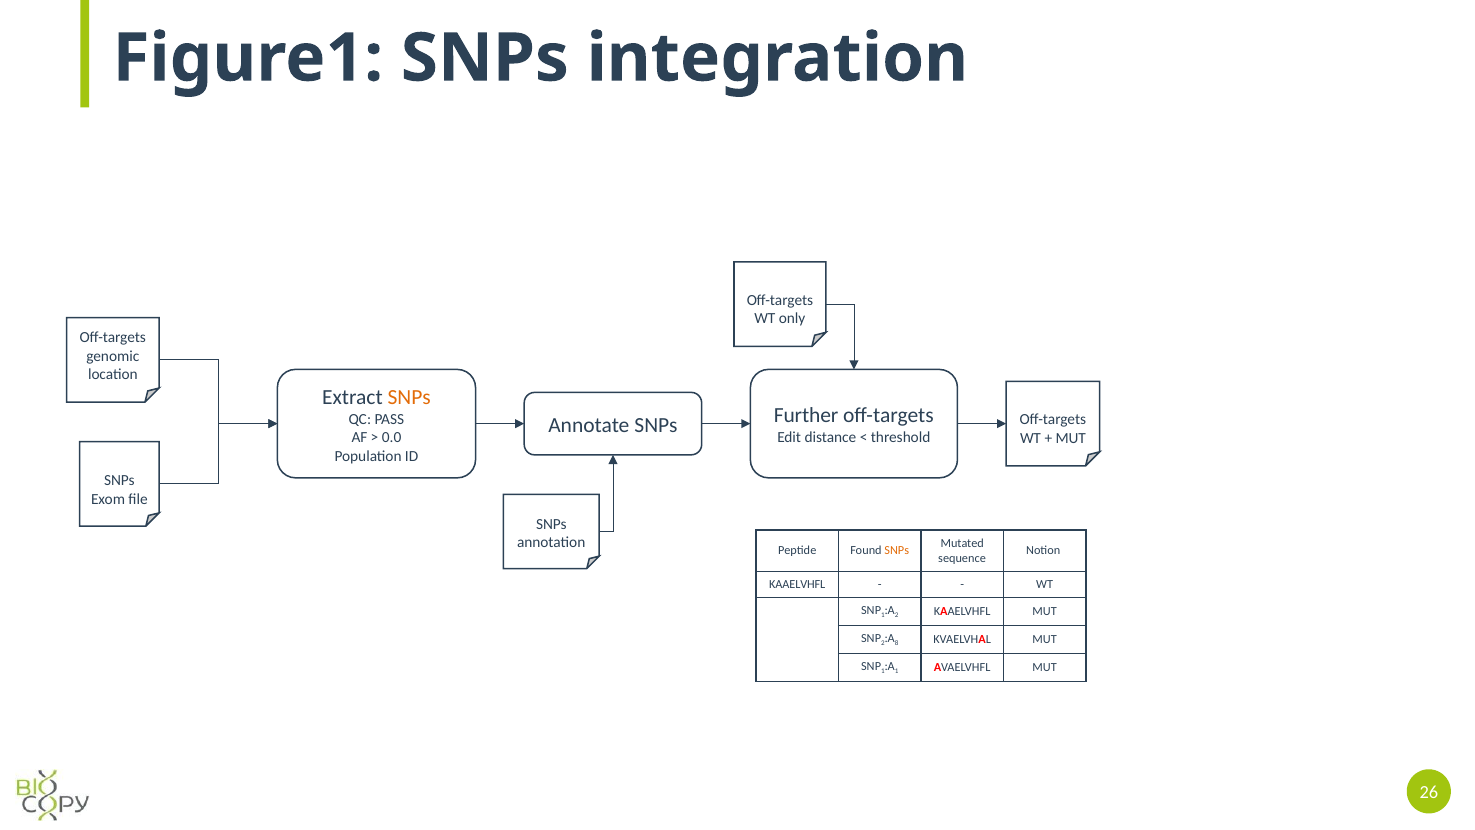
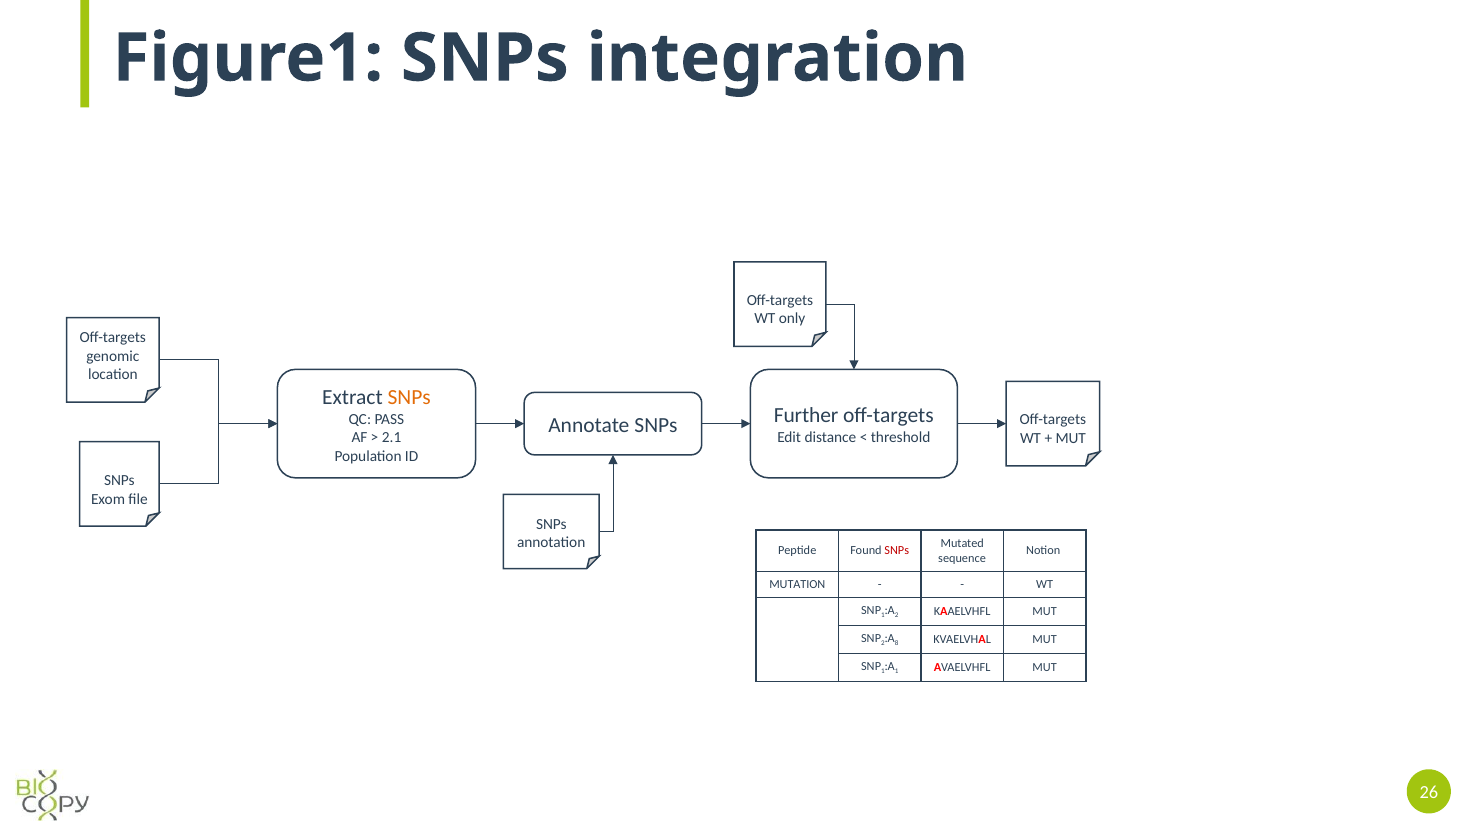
0.0: 0.0 -> 2.1
SNPs at (897, 551) colour: orange -> red
KAAELVHFL at (797, 584): KAAELVHFL -> MUTATION
